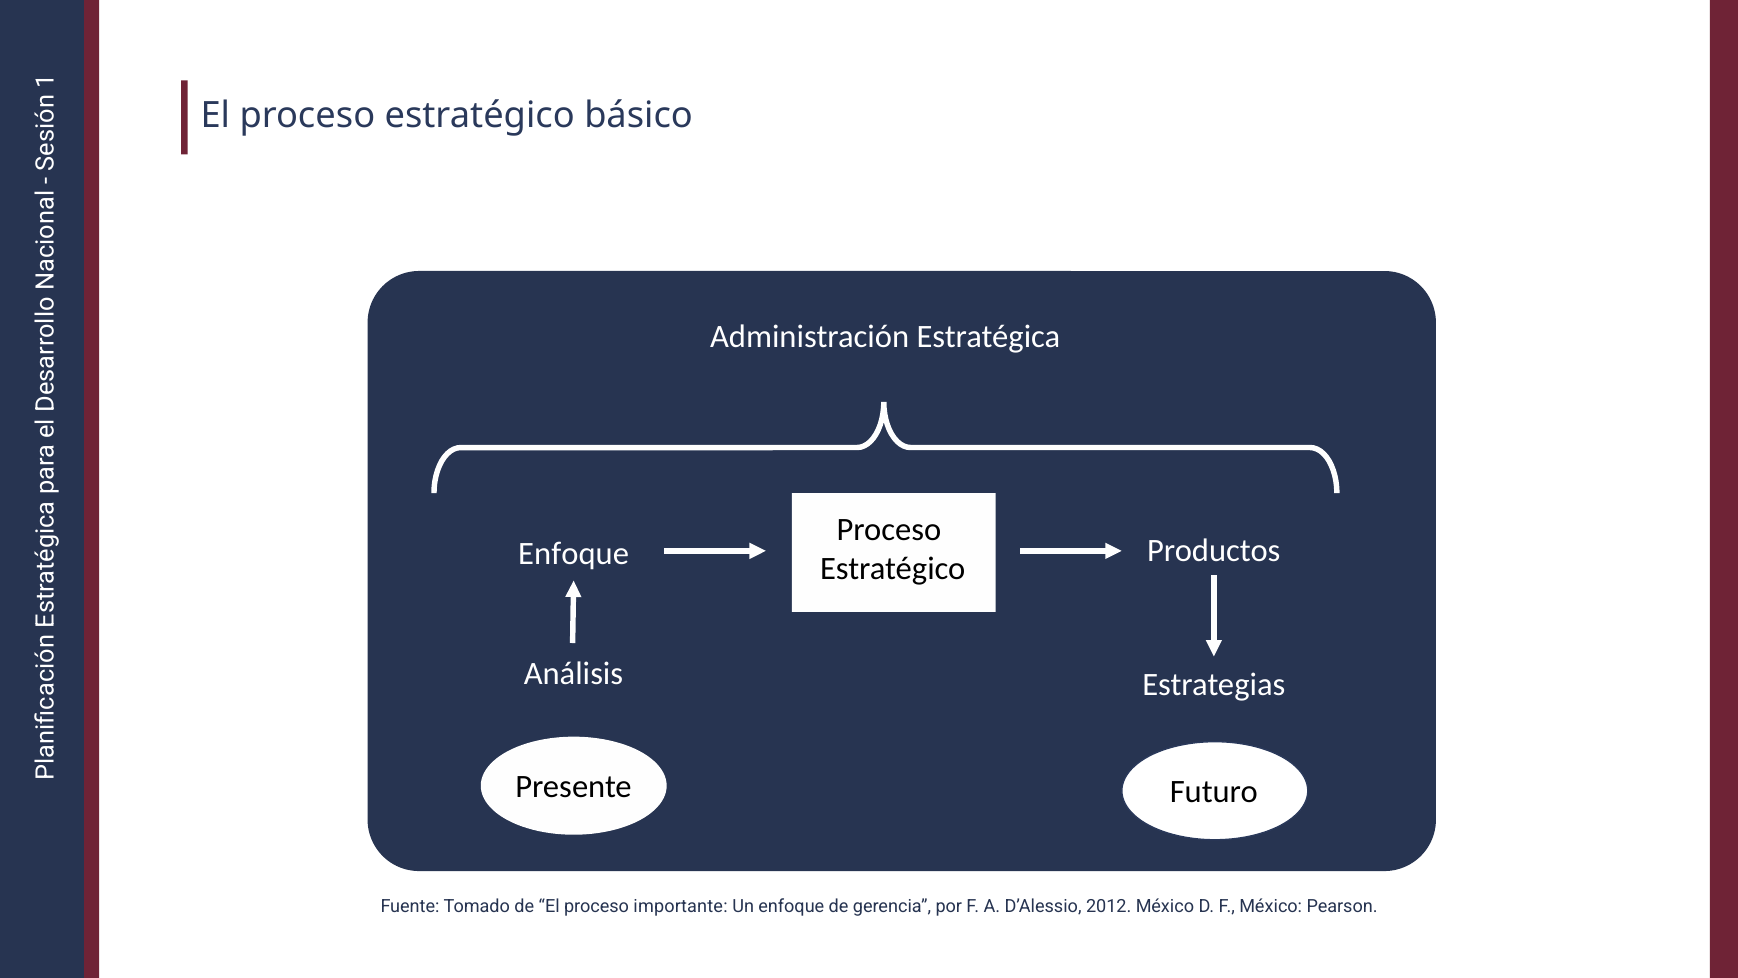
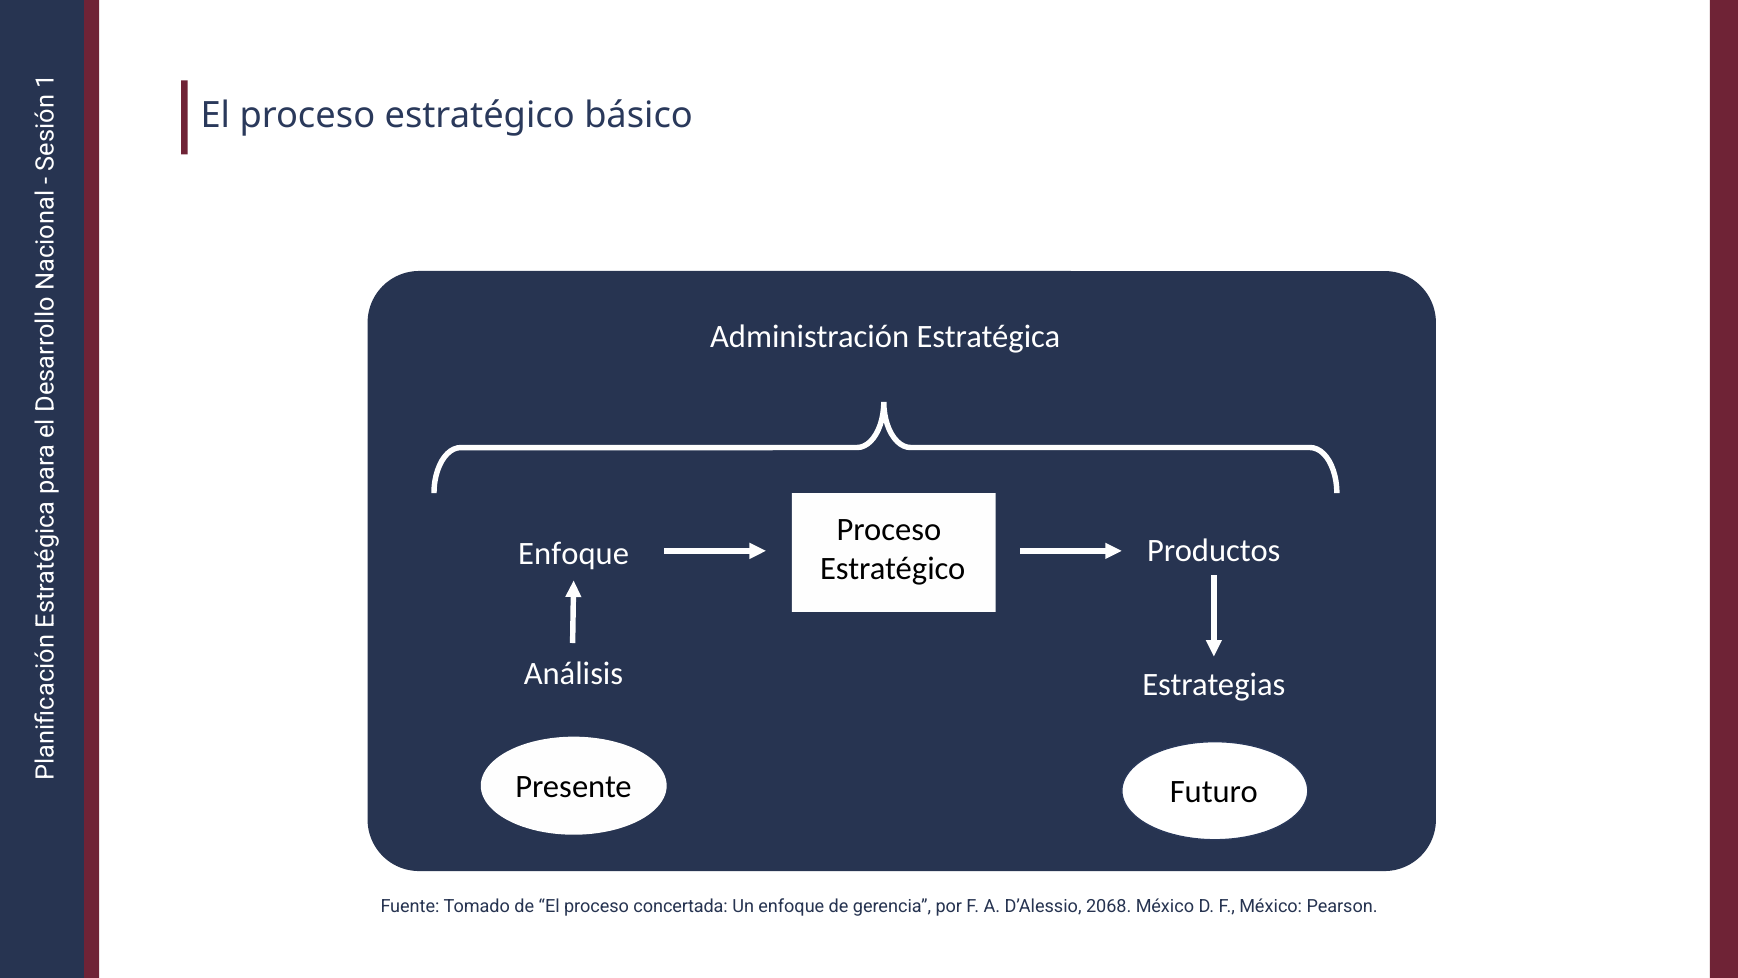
importante: importante -> concertada
2012: 2012 -> 2068
